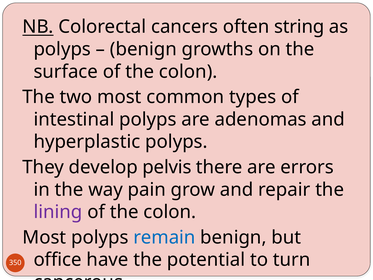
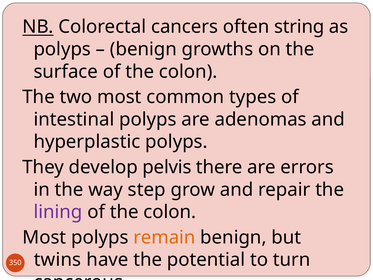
pain: pain -> step
remain colour: blue -> orange
office: office -> twins
